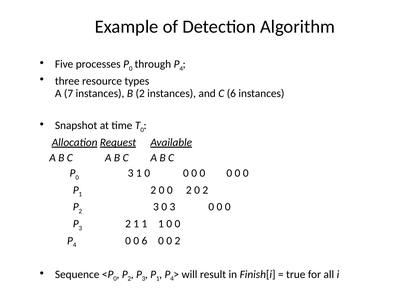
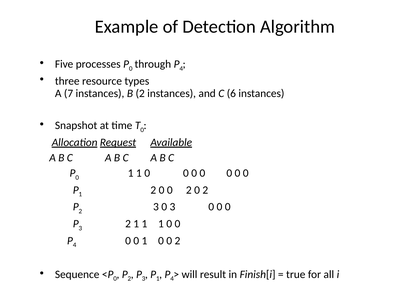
3 at (131, 173): 3 -> 1
0 0 6: 6 -> 1
